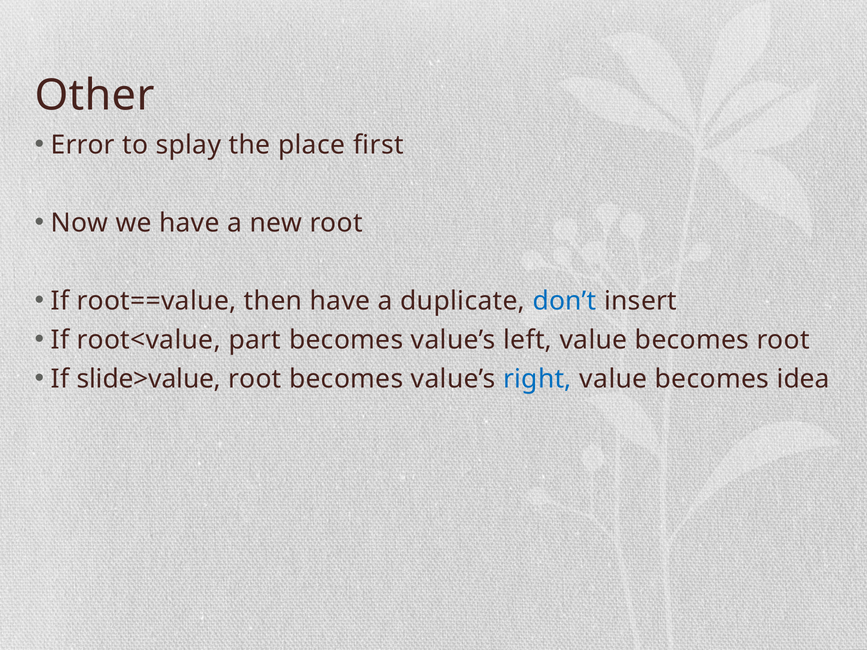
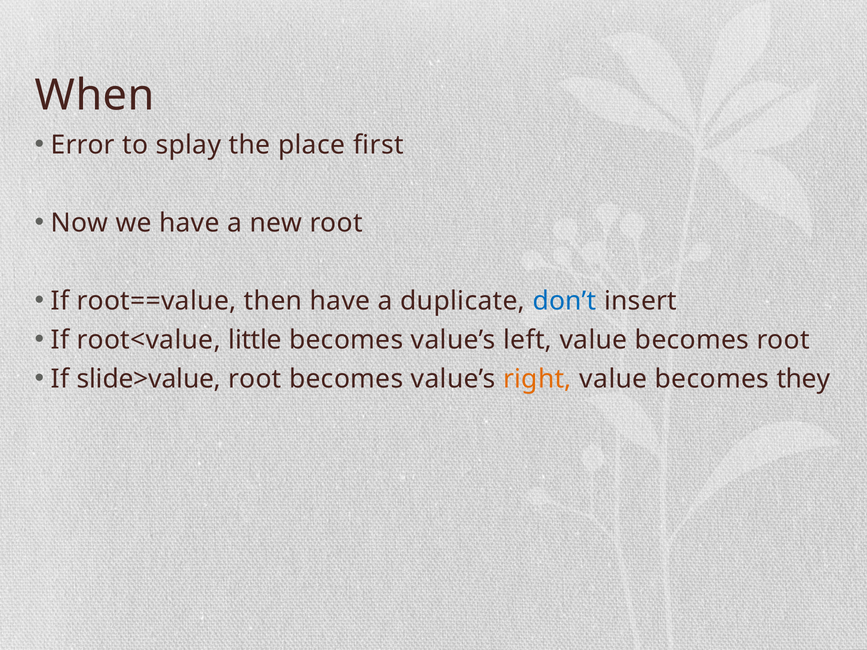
Other: Other -> When
part: part -> little
right colour: blue -> orange
idea: idea -> they
